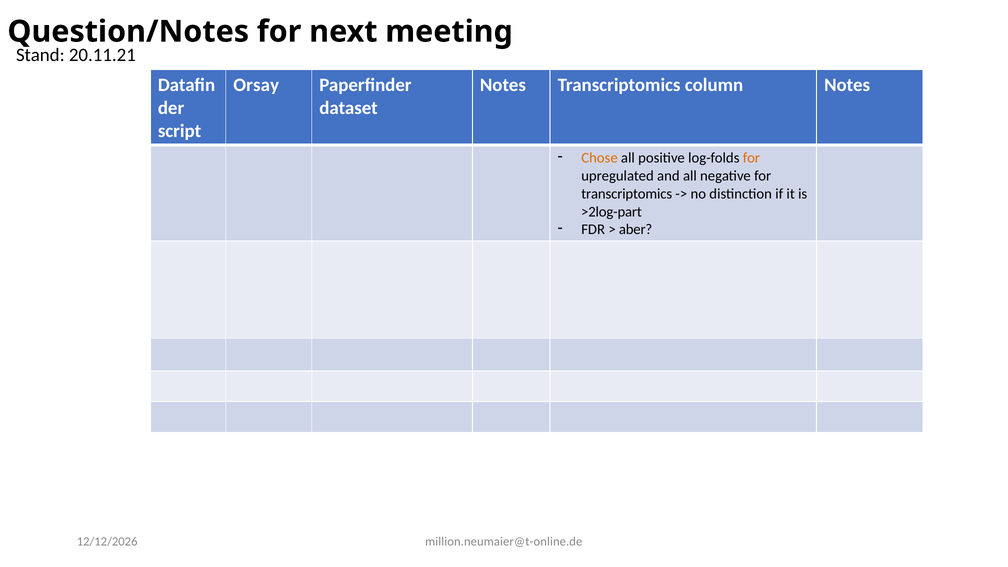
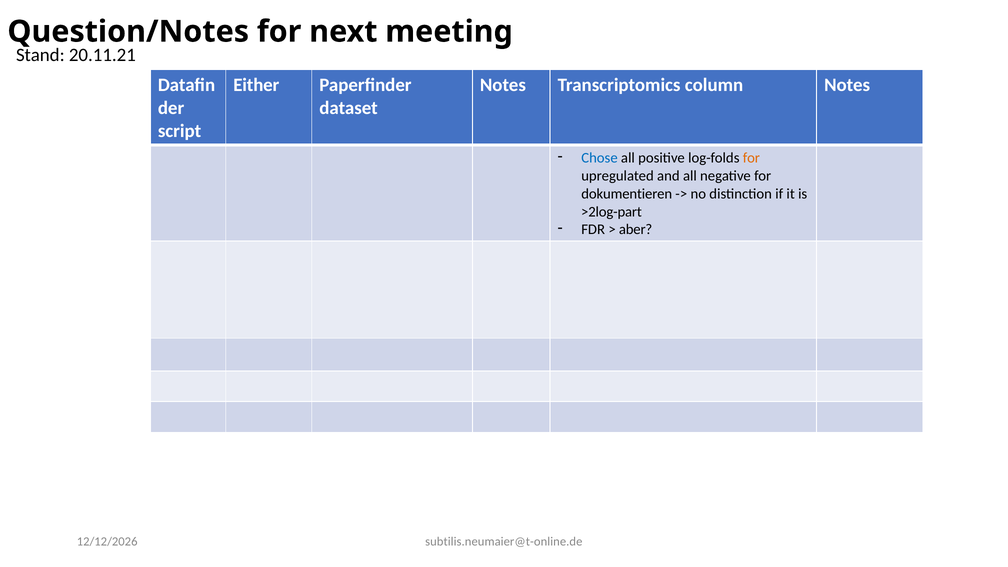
Orsay: Orsay -> Either
Chose colour: orange -> blue
transcriptomics at (627, 194): transcriptomics -> dokumentieren
million.neumaier@t-online.de: million.neumaier@t-online.de -> subtilis.neumaier@t-online.de
